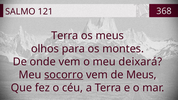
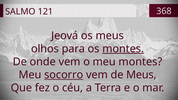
Terra at (65, 36): Terra -> Jeová
montes at (123, 49) underline: none -> present
meu deixará: deixará -> montes
